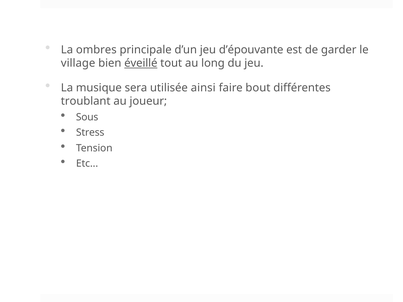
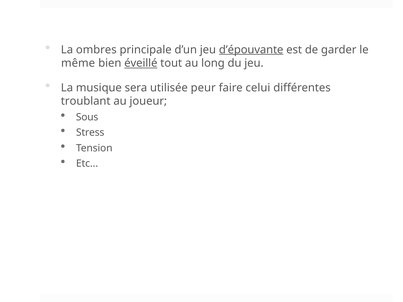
d’épouvante underline: none -> present
village: village -> même
ainsi: ainsi -> peur
bout: bout -> celui
